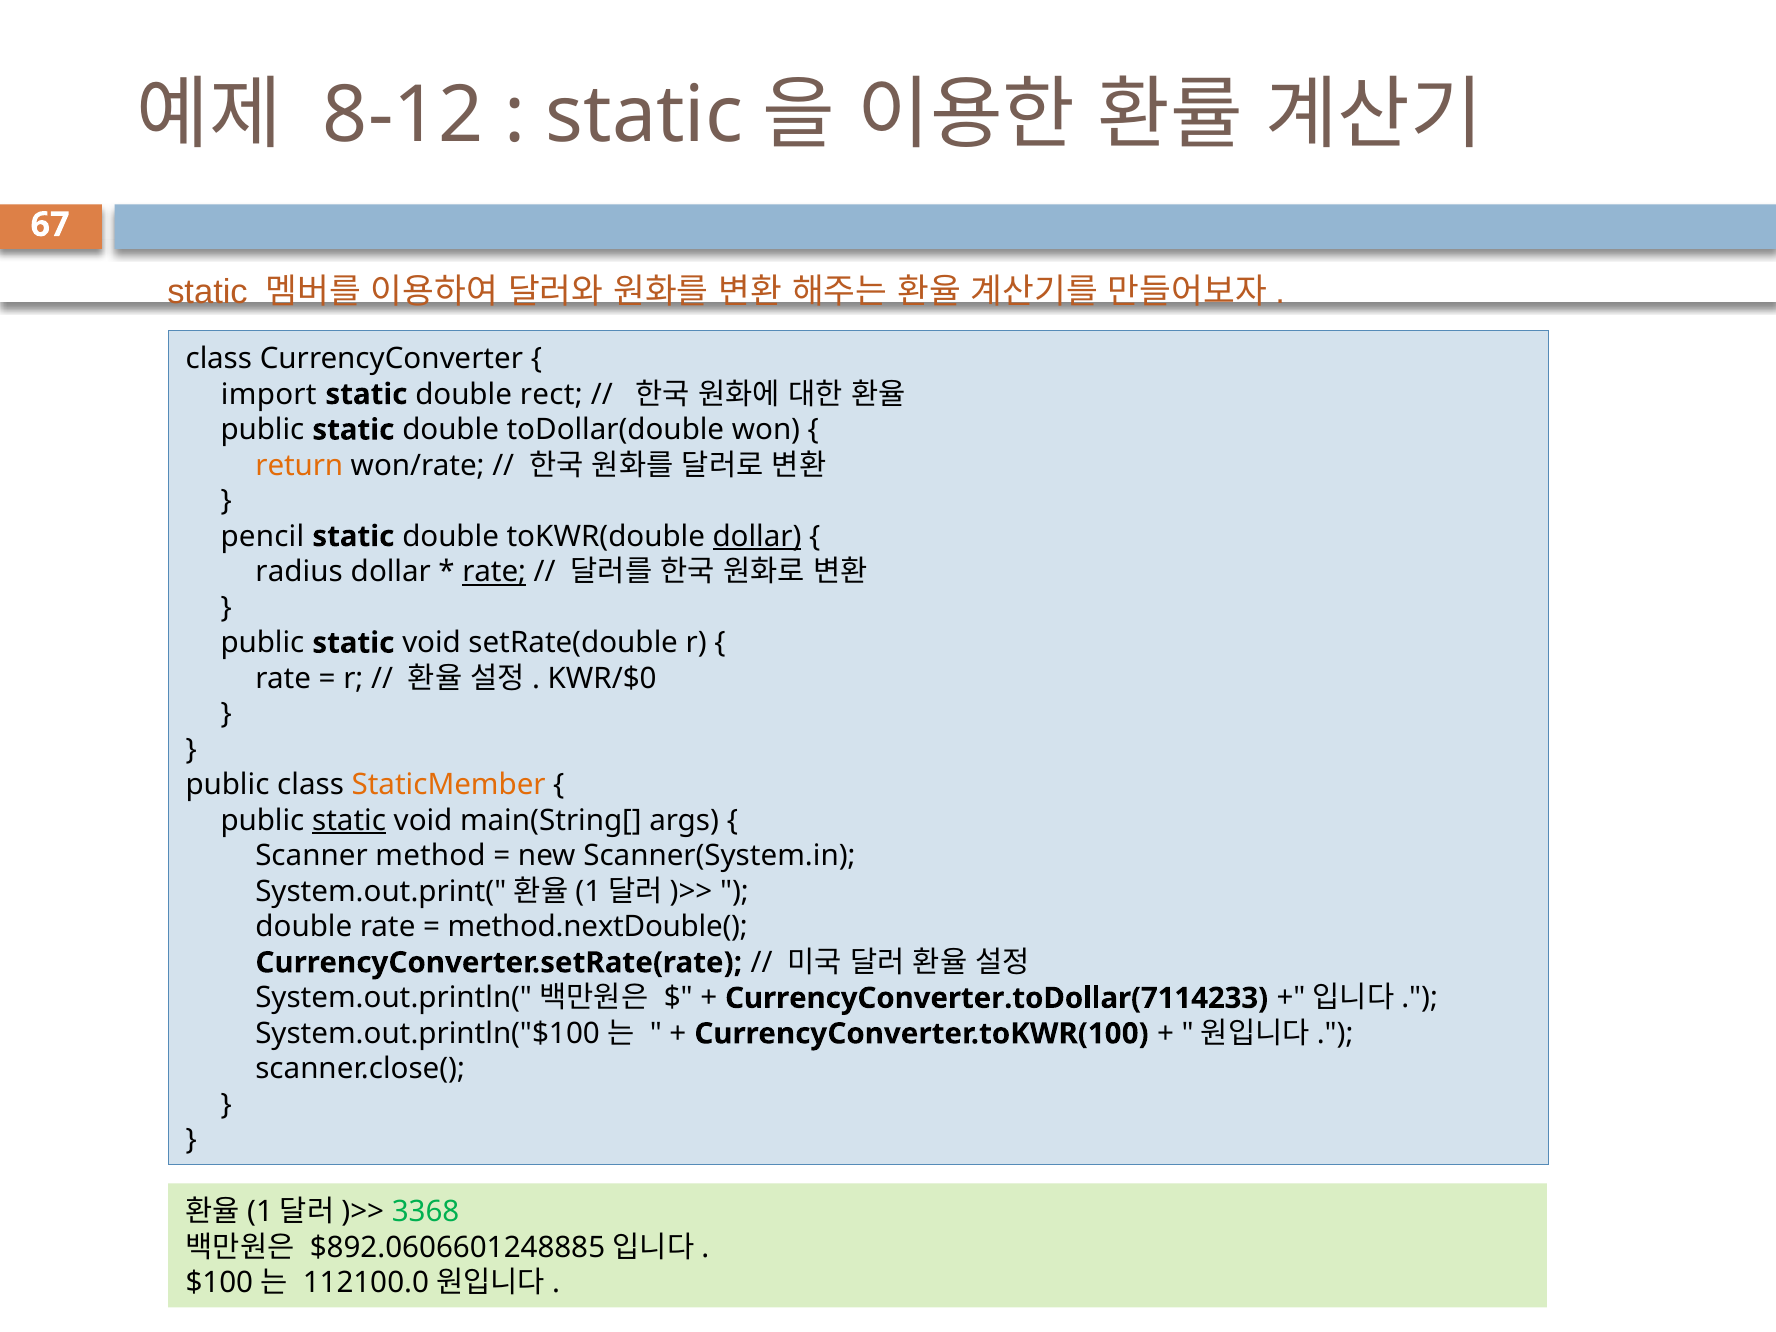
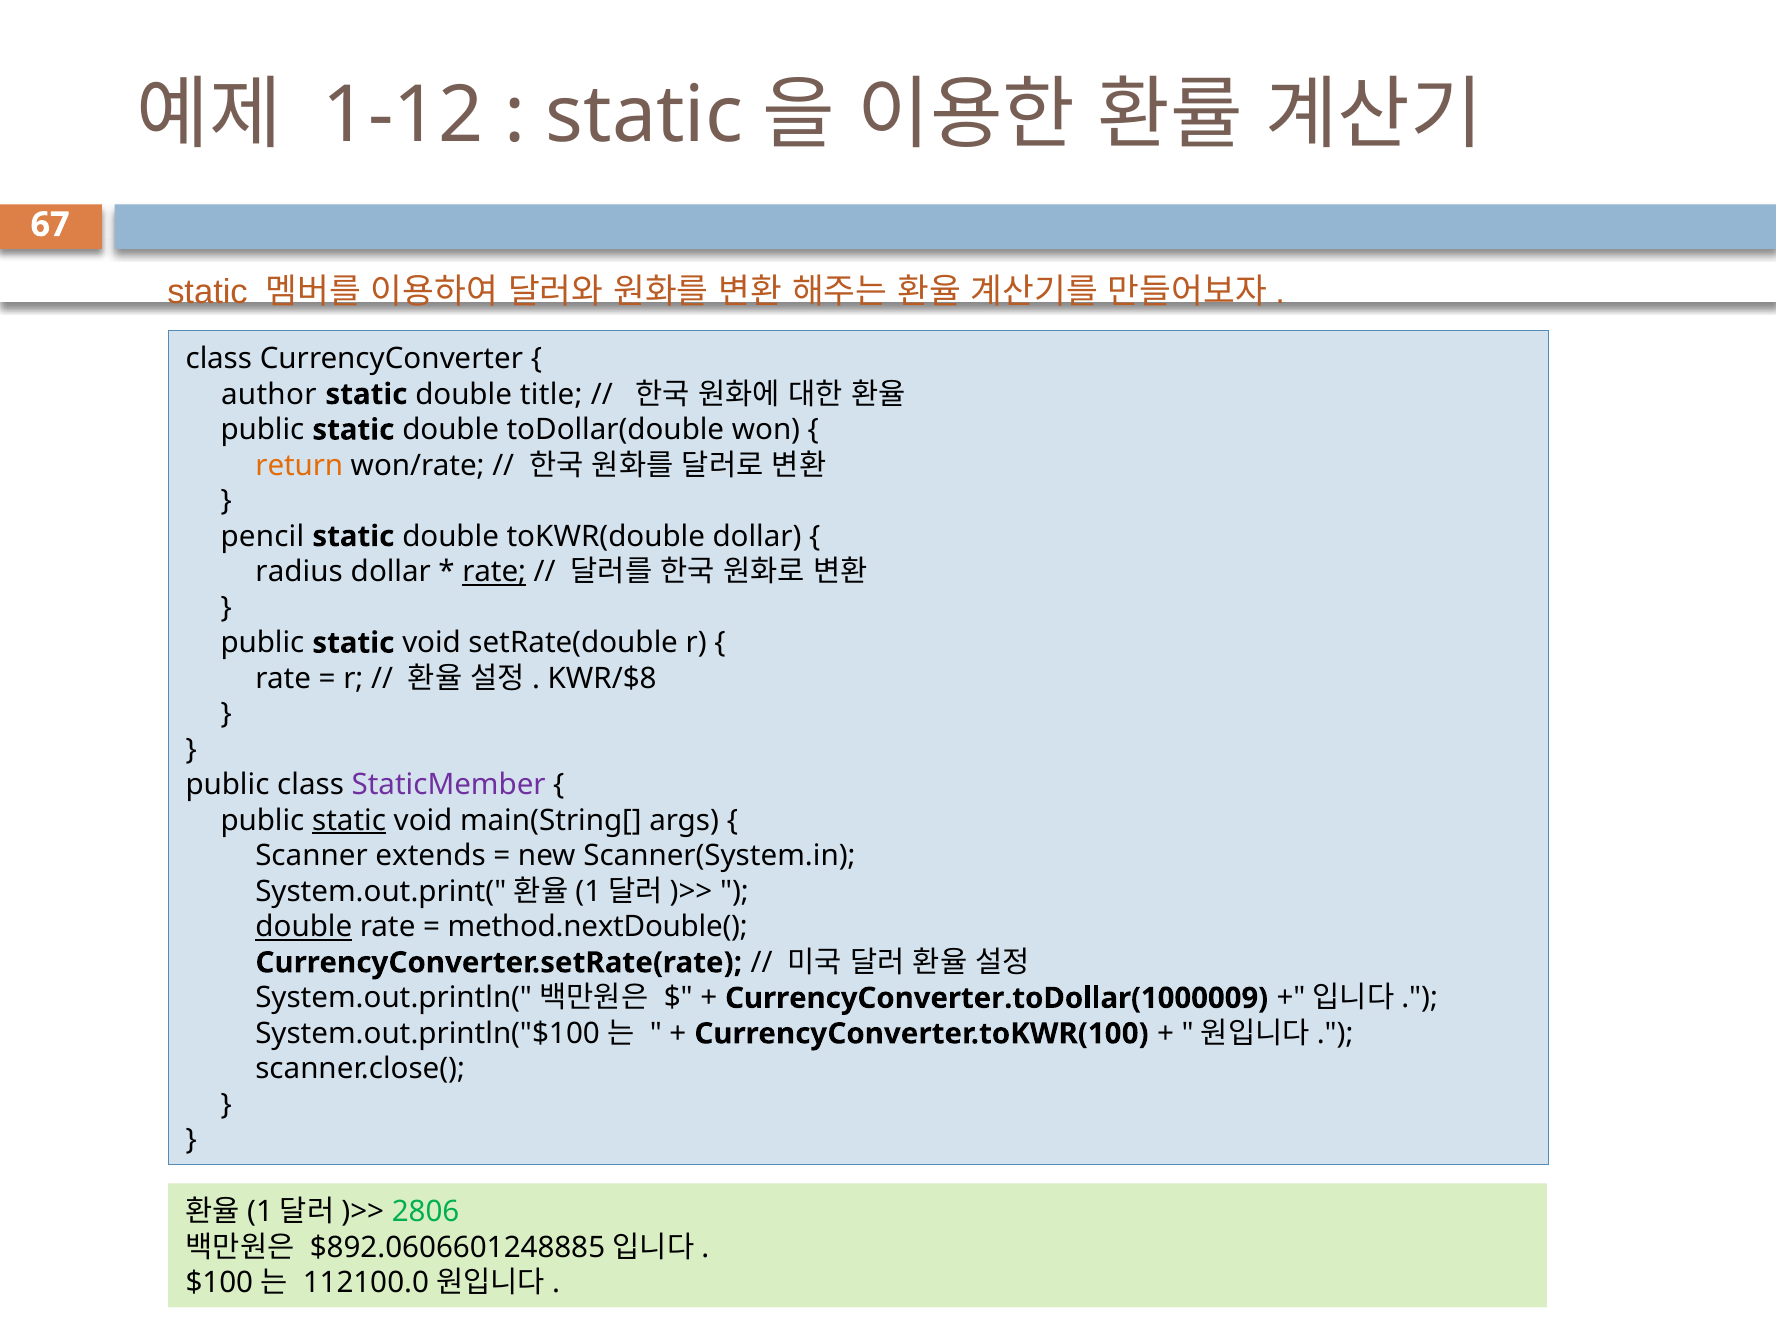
8-12: 8-12 -> 1-12
import: import -> author
rect: rect -> title
dollar at (757, 536) underline: present -> none
KWR/$0: KWR/$0 -> KWR/$8
StaticMember colour: orange -> purple
method: method -> extends
double at (304, 927) underline: none -> present
CurrencyConverter.toDollar(7114233: CurrencyConverter.toDollar(7114233 -> CurrencyConverter.toDollar(1000009
3368: 3368 -> 2806
